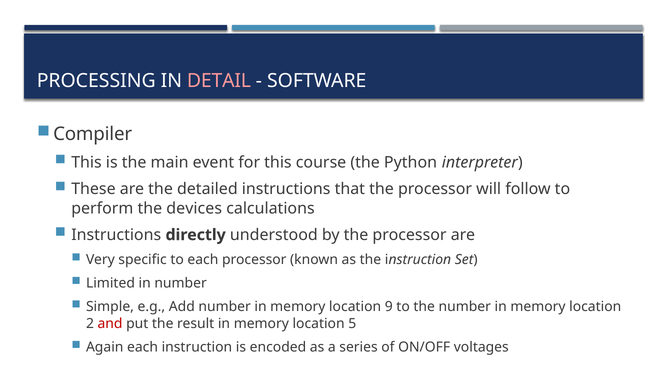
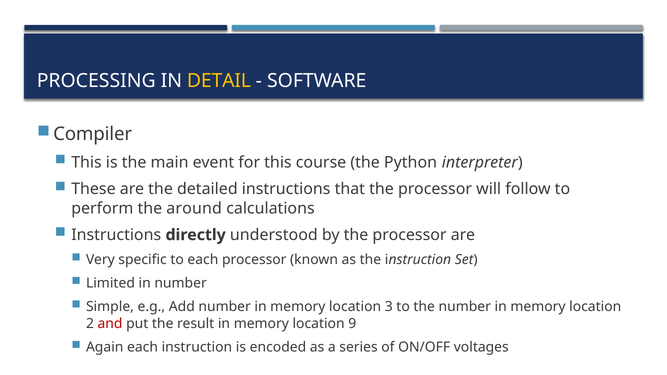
DETAIL colour: pink -> yellow
devices: devices -> around
9: 9 -> 3
5: 5 -> 9
